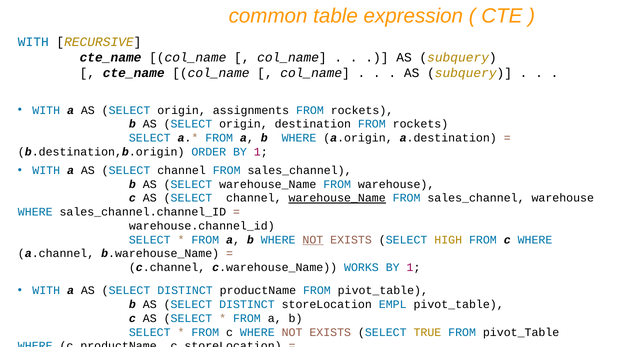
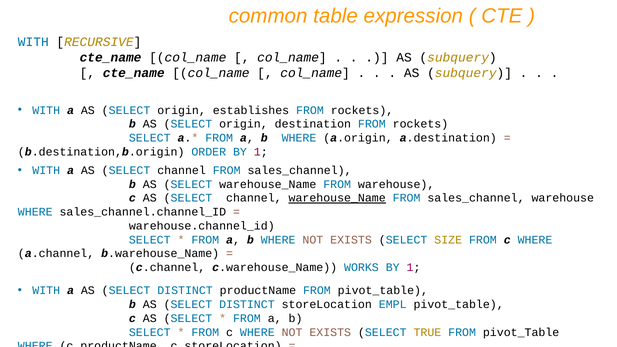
assignments: assignments -> establishes
NOT at (313, 240) underline: present -> none
HIGH: HIGH -> SIZE
